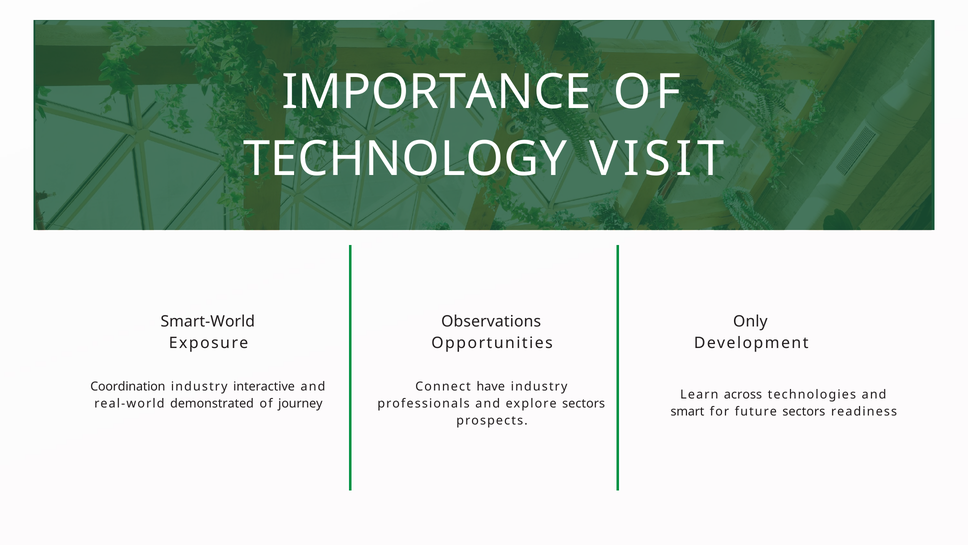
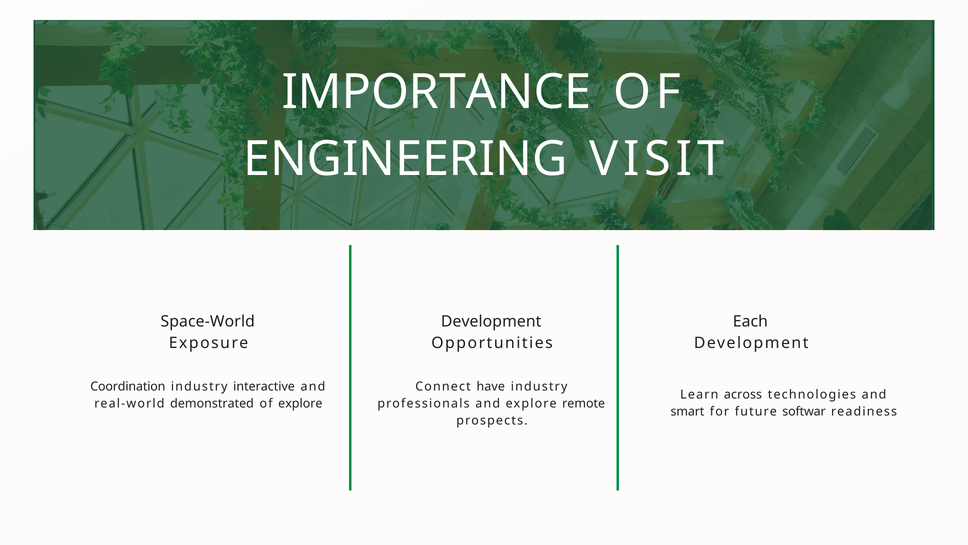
TECHNOLOGY: TECHNOLOGY -> ENGINEERING
Smart-World: Smart-World -> Space-World
Observations at (491, 321): Observations -> Development
Only: Only -> Each
of journey: journey -> explore
explore sectors: sectors -> remote
future sectors: sectors -> softwar
